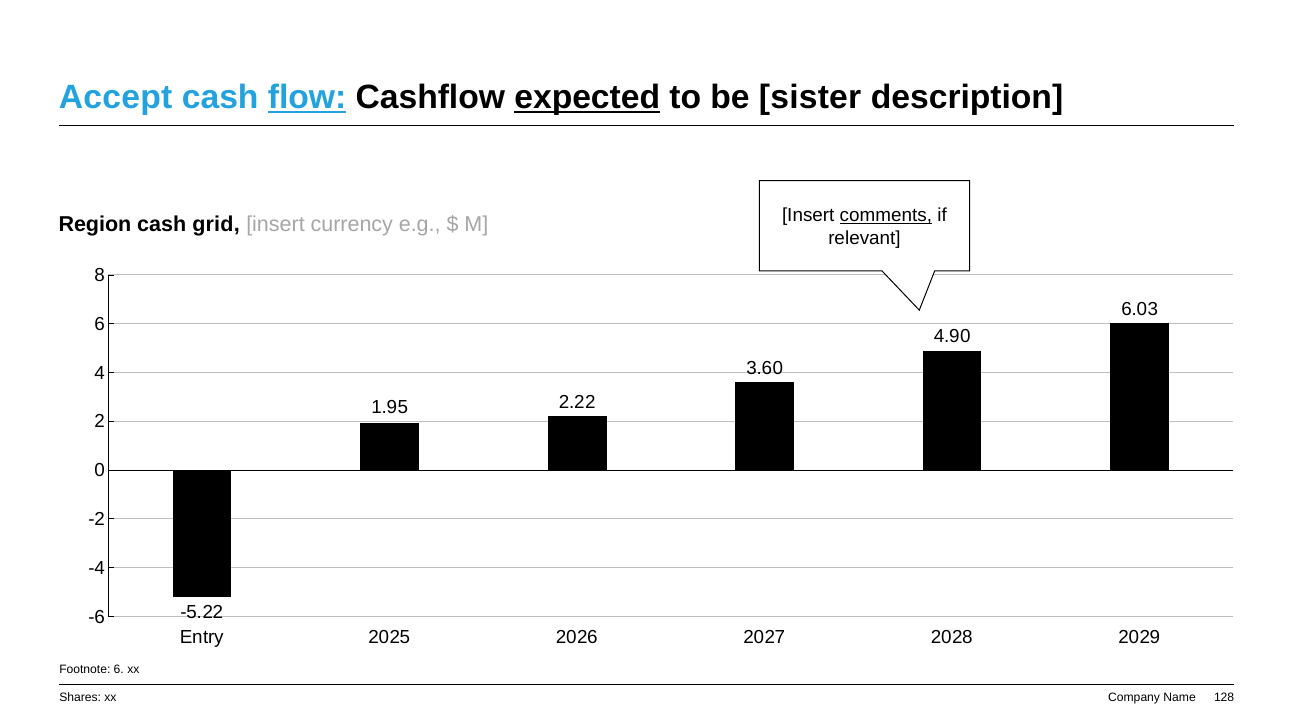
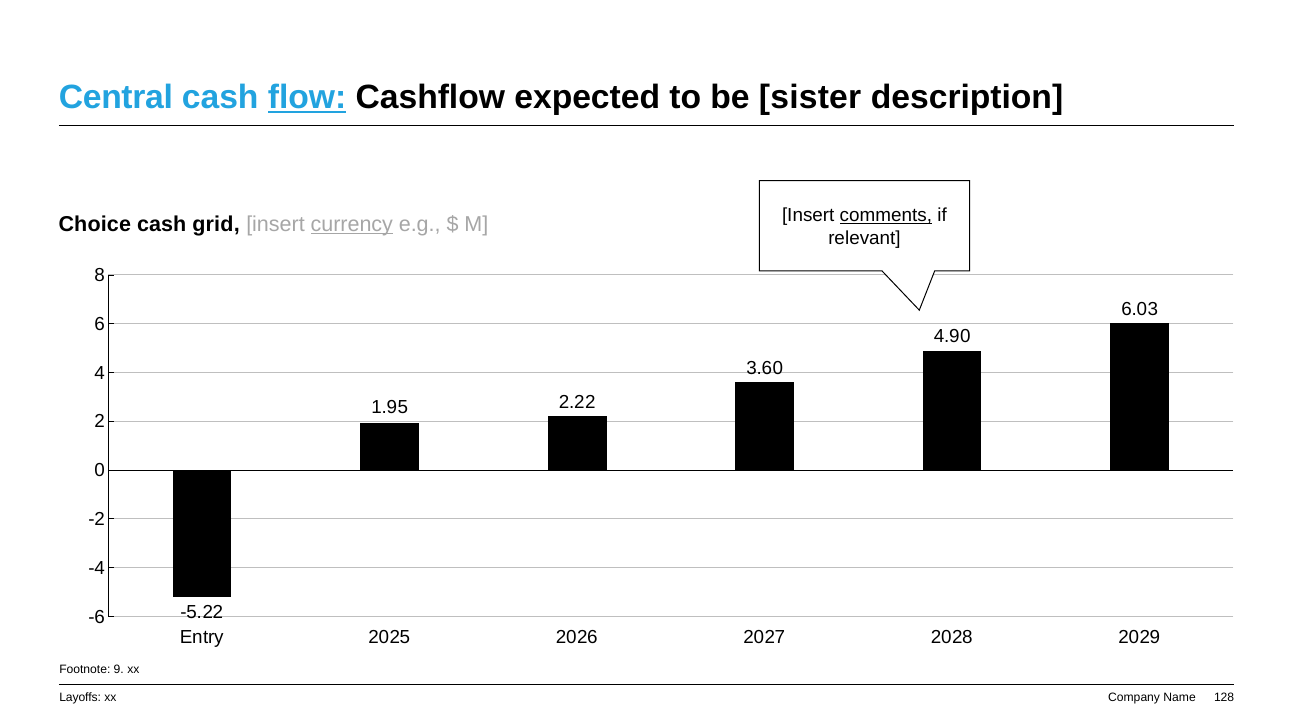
Accept: Accept -> Central
expected underline: present -> none
Region: Region -> Choice
currency underline: none -> present
Footnote 6: 6 -> 9
Shares: Shares -> Layoffs
